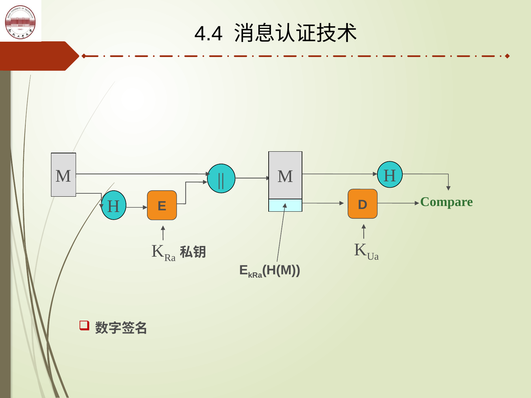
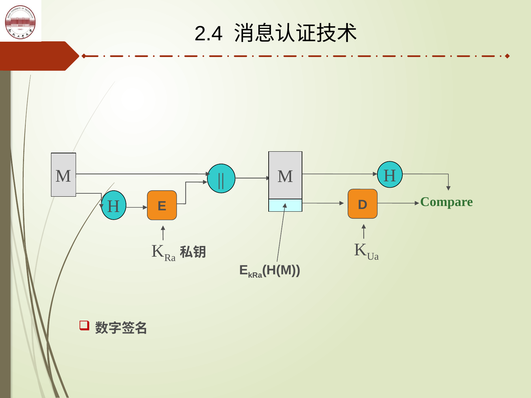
4.4: 4.4 -> 2.4
